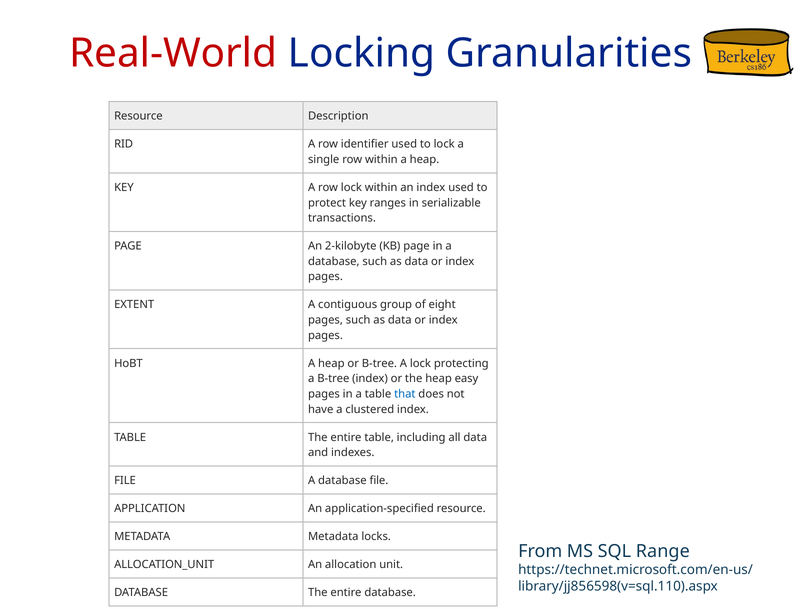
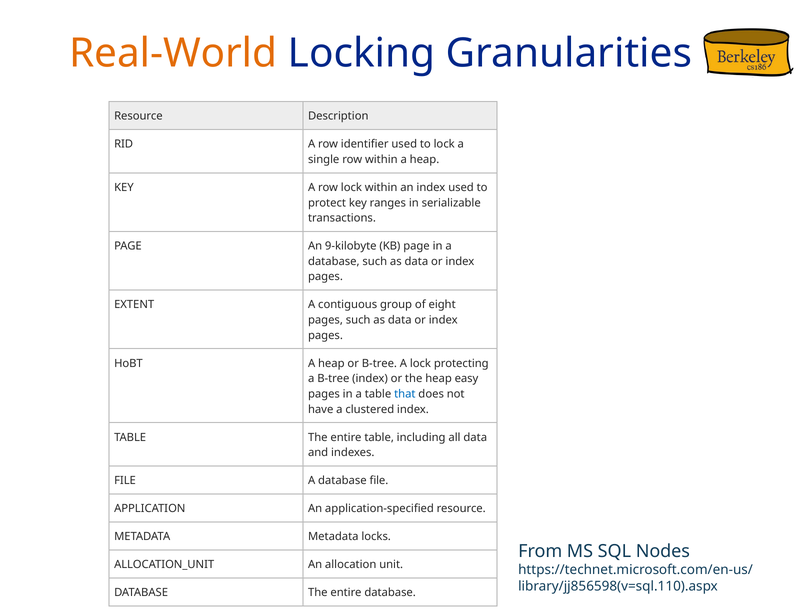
Real-World colour: red -> orange
2-kilobyte: 2-kilobyte -> 9-kilobyte
Range: Range -> Nodes
